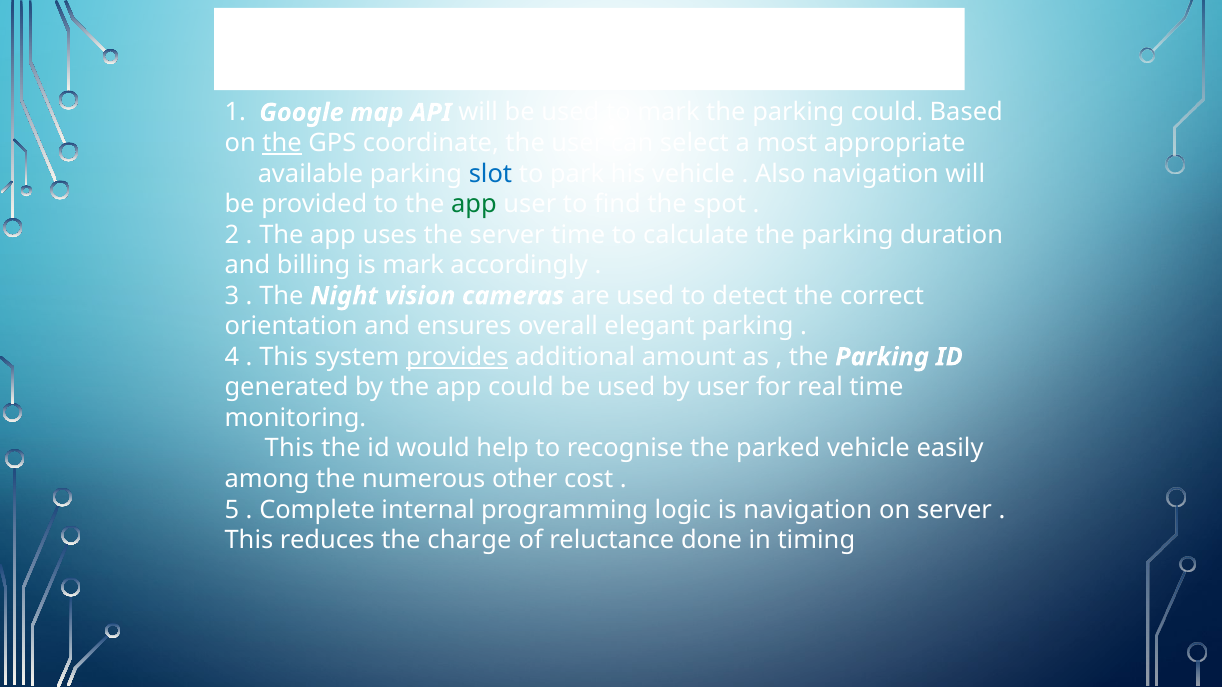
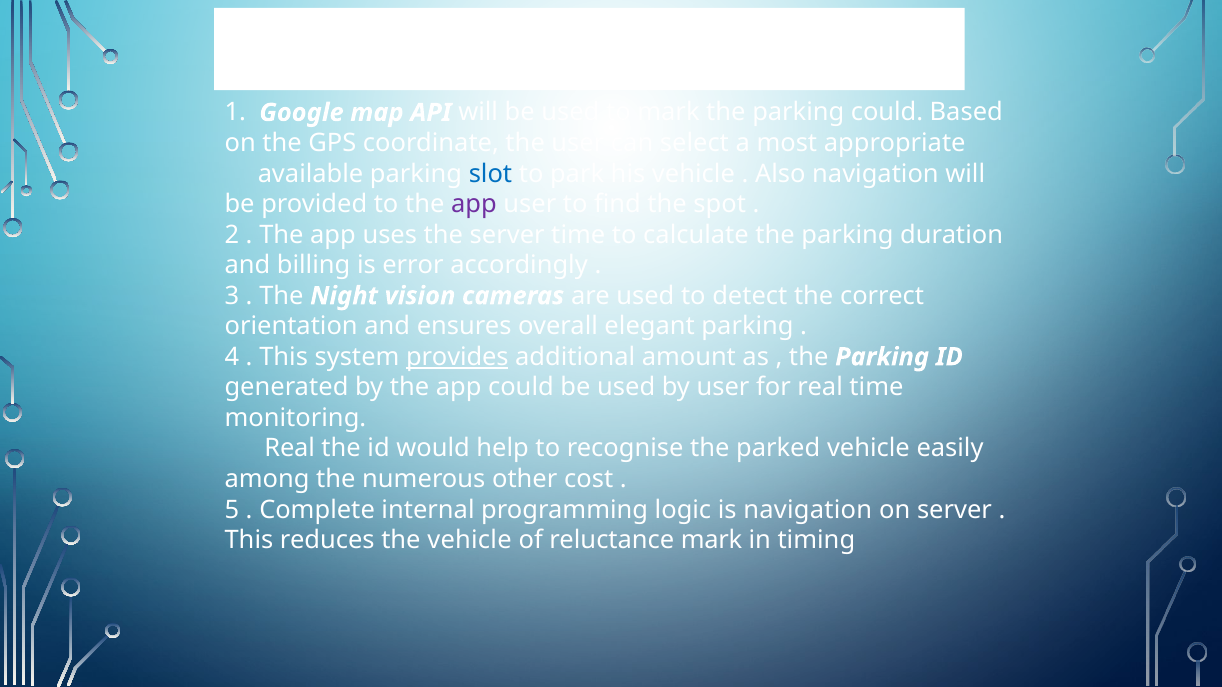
the at (282, 143) underline: present -> none
app at (474, 204) colour: green -> purple
is mark: mark -> error
This at (289, 449): This -> Real
the charge: charge -> vehicle
reluctance done: done -> mark
